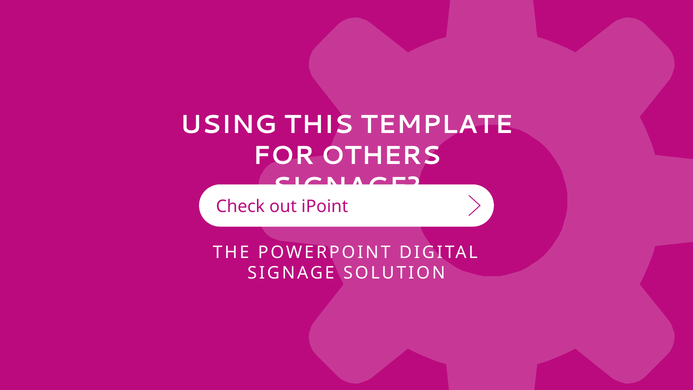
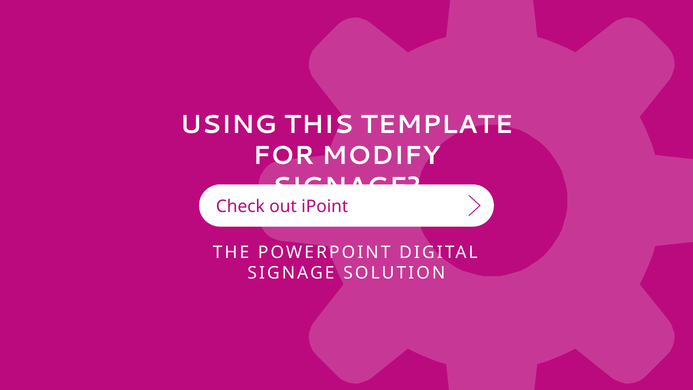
OTHERS: OTHERS -> MODIFY
